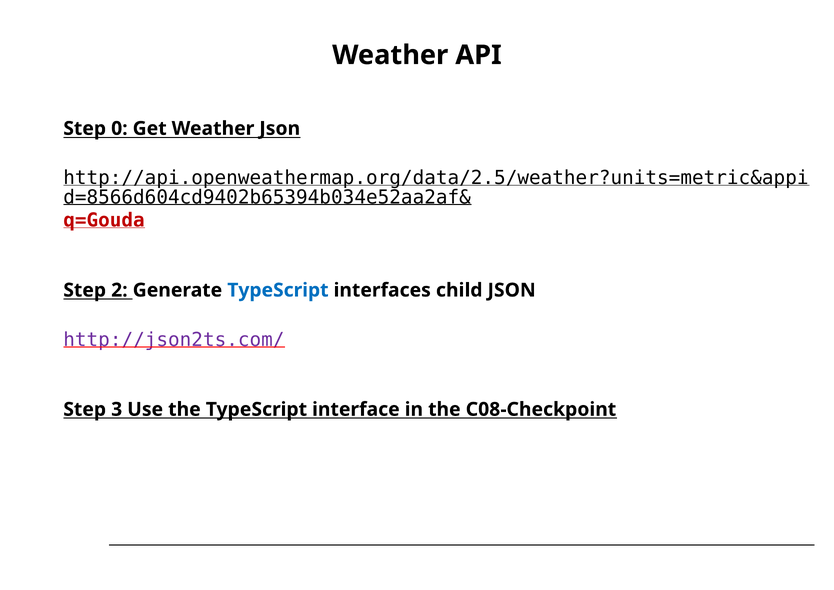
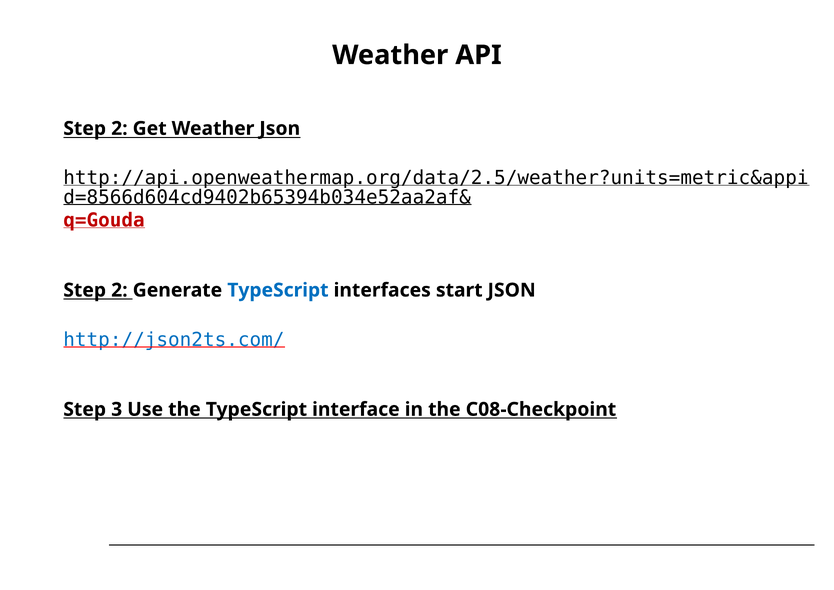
0 at (119, 128): 0 -> 2
child: child -> start
http://json2ts.com/ colour: purple -> blue
